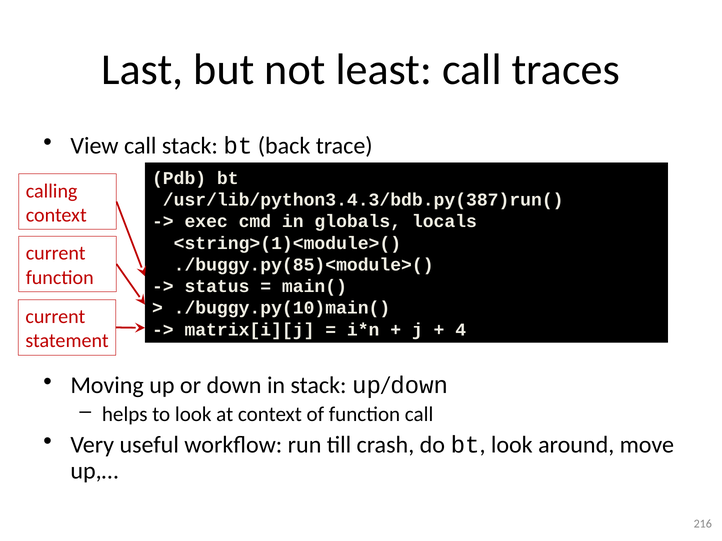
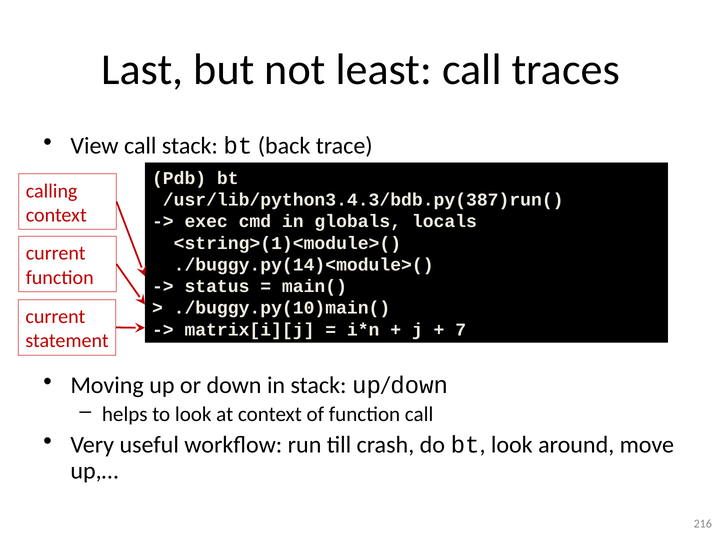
./buggy.py(85)<module>(: ./buggy.py(85)<module>( -> ./buggy.py(14)<module>(
4: 4 -> 7
